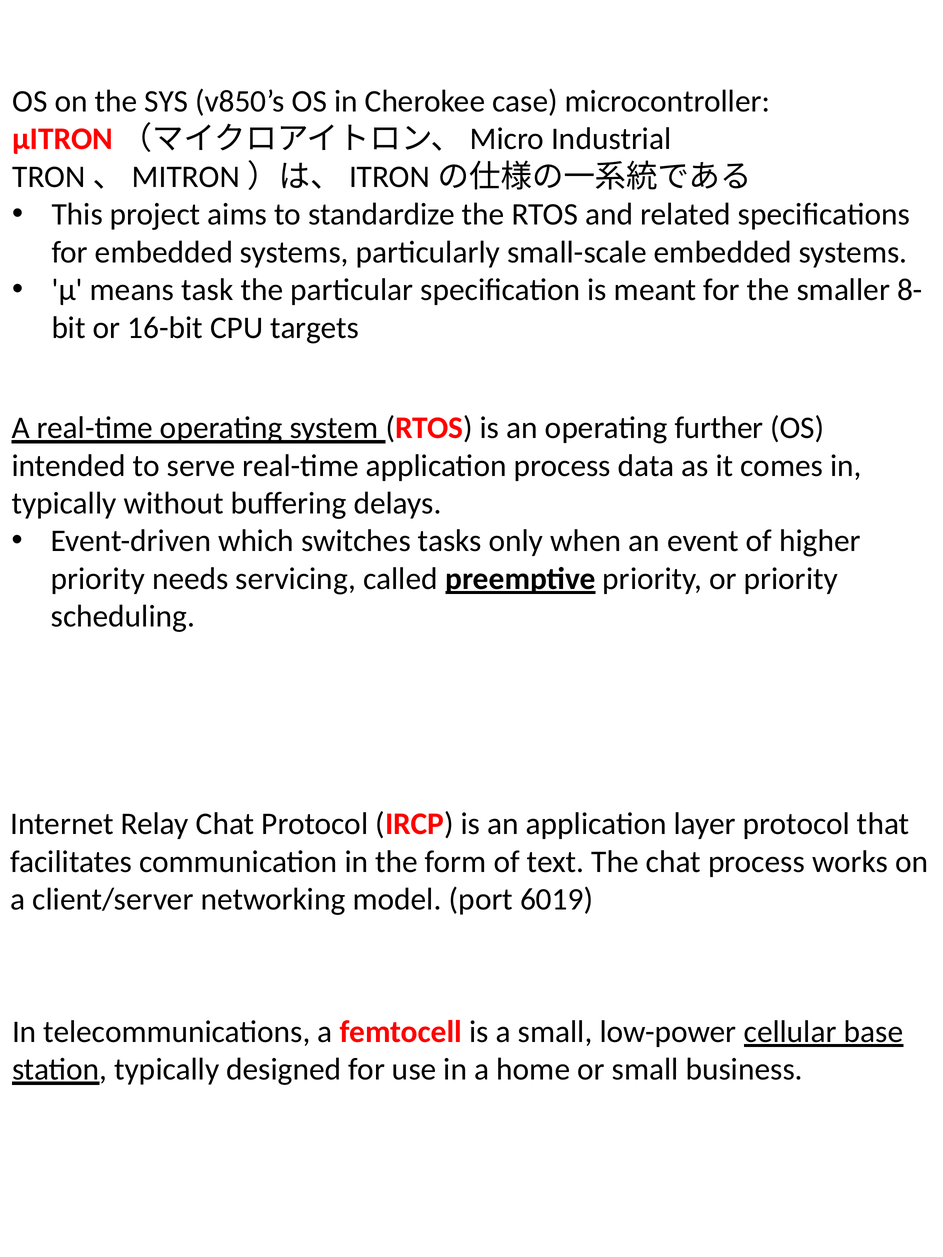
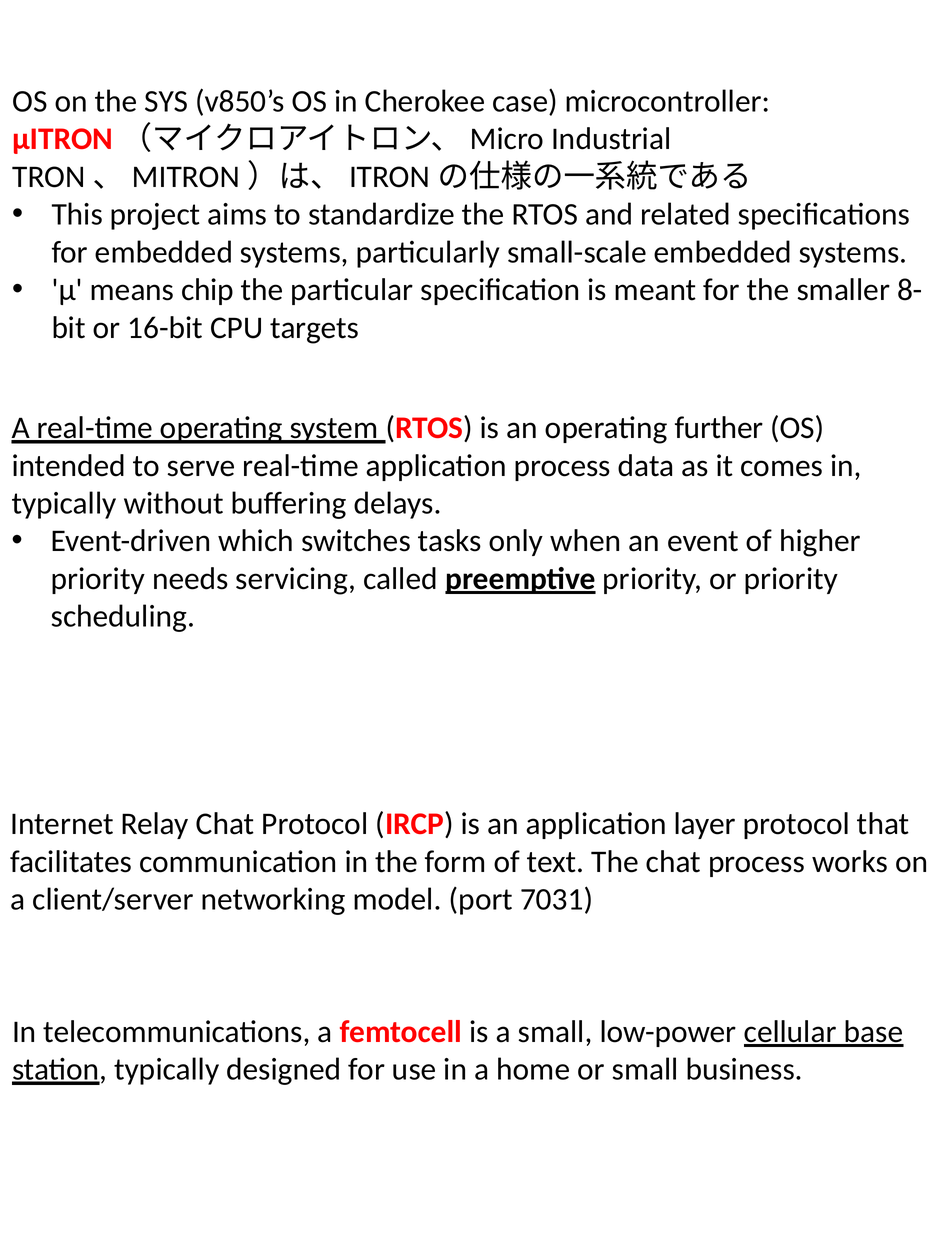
task: task -> chip
6019: 6019 -> 7031
